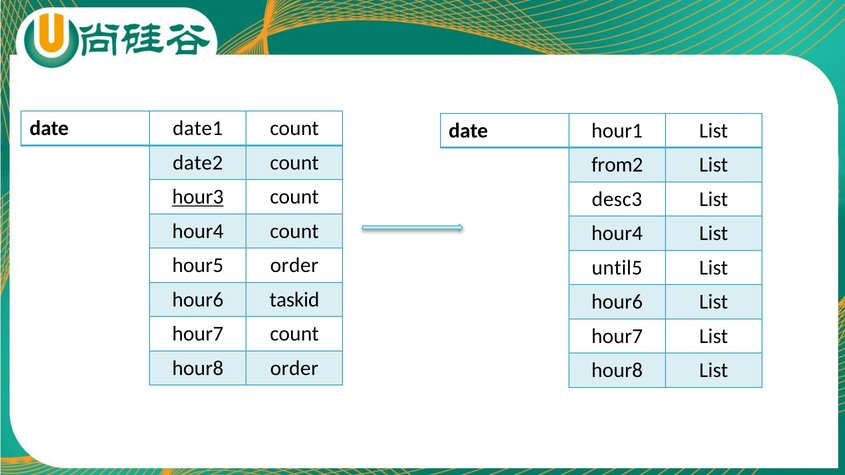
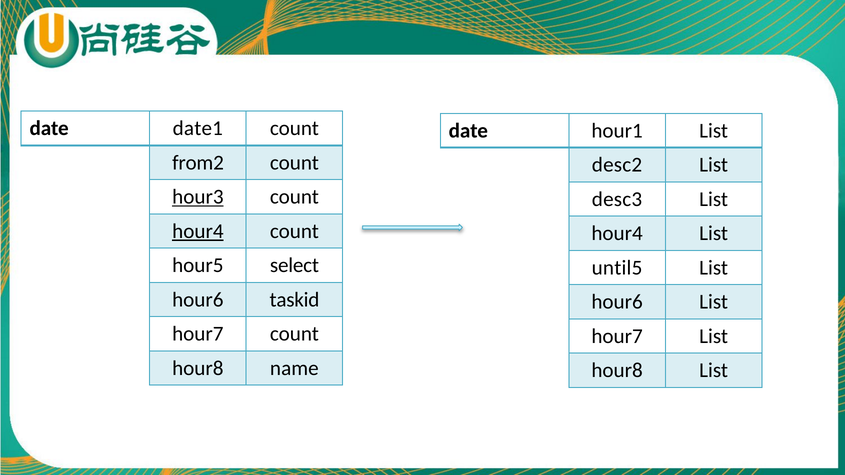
date2: date2 -> from2
from2: from2 -> desc2
hour4 at (198, 231) underline: none -> present
hour5 order: order -> select
hour8 order: order -> name
